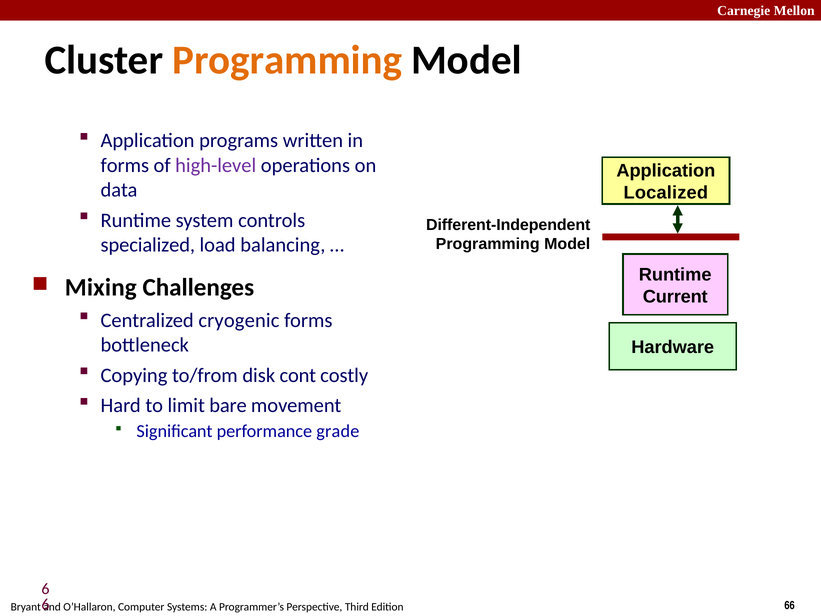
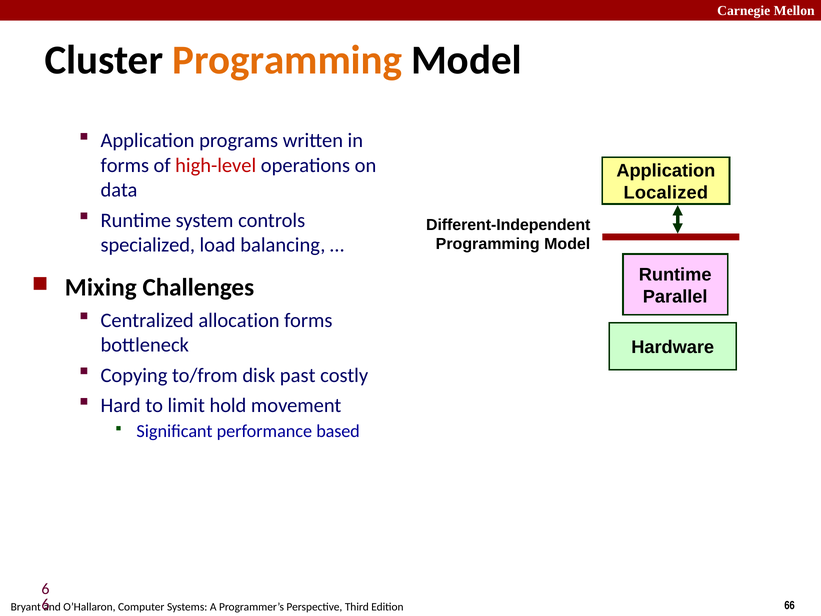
high-level colour: purple -> red
Current: Current -> Parallel
cryogenic: cryogenic -> allocation
cont: cont -> past
bare: bare -> hold
grade: grade -> based
